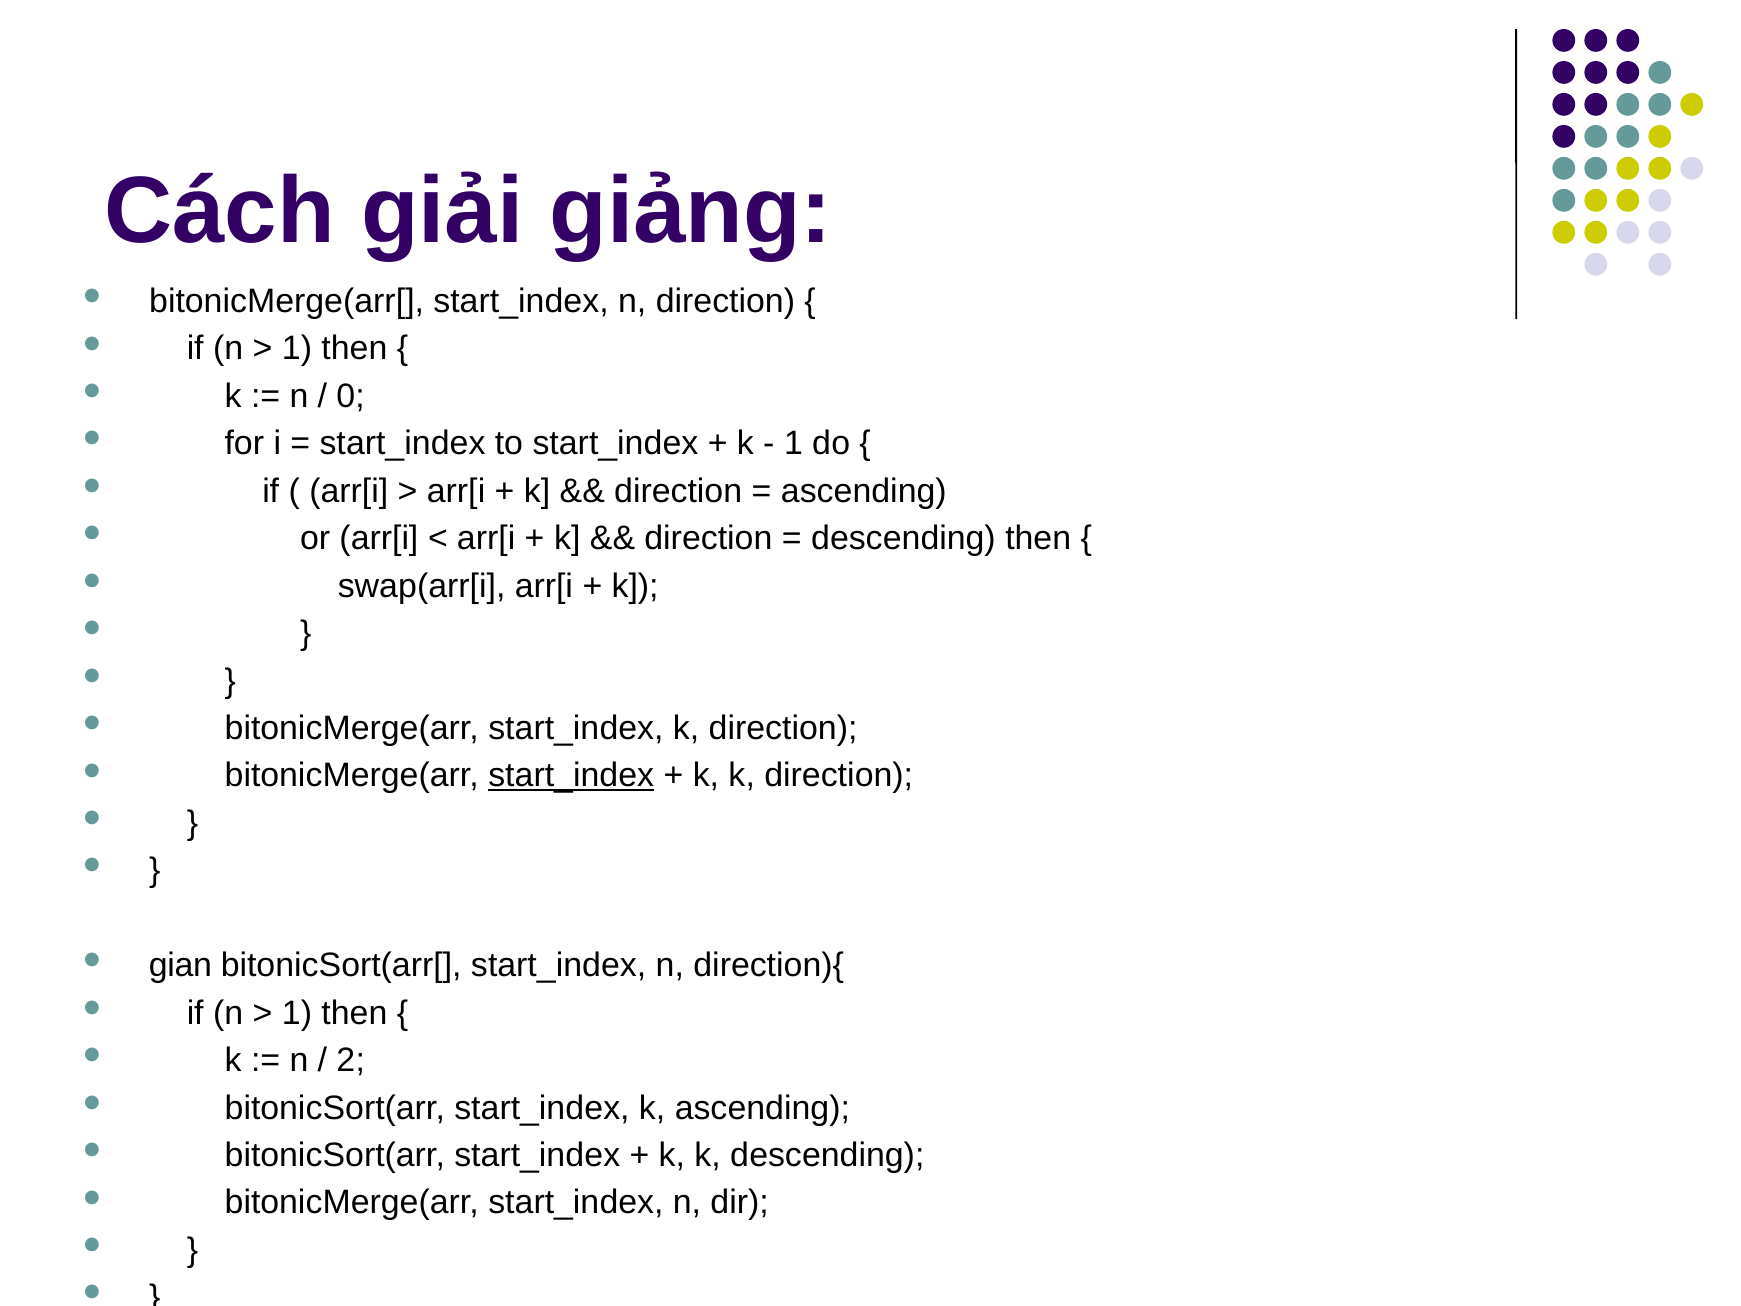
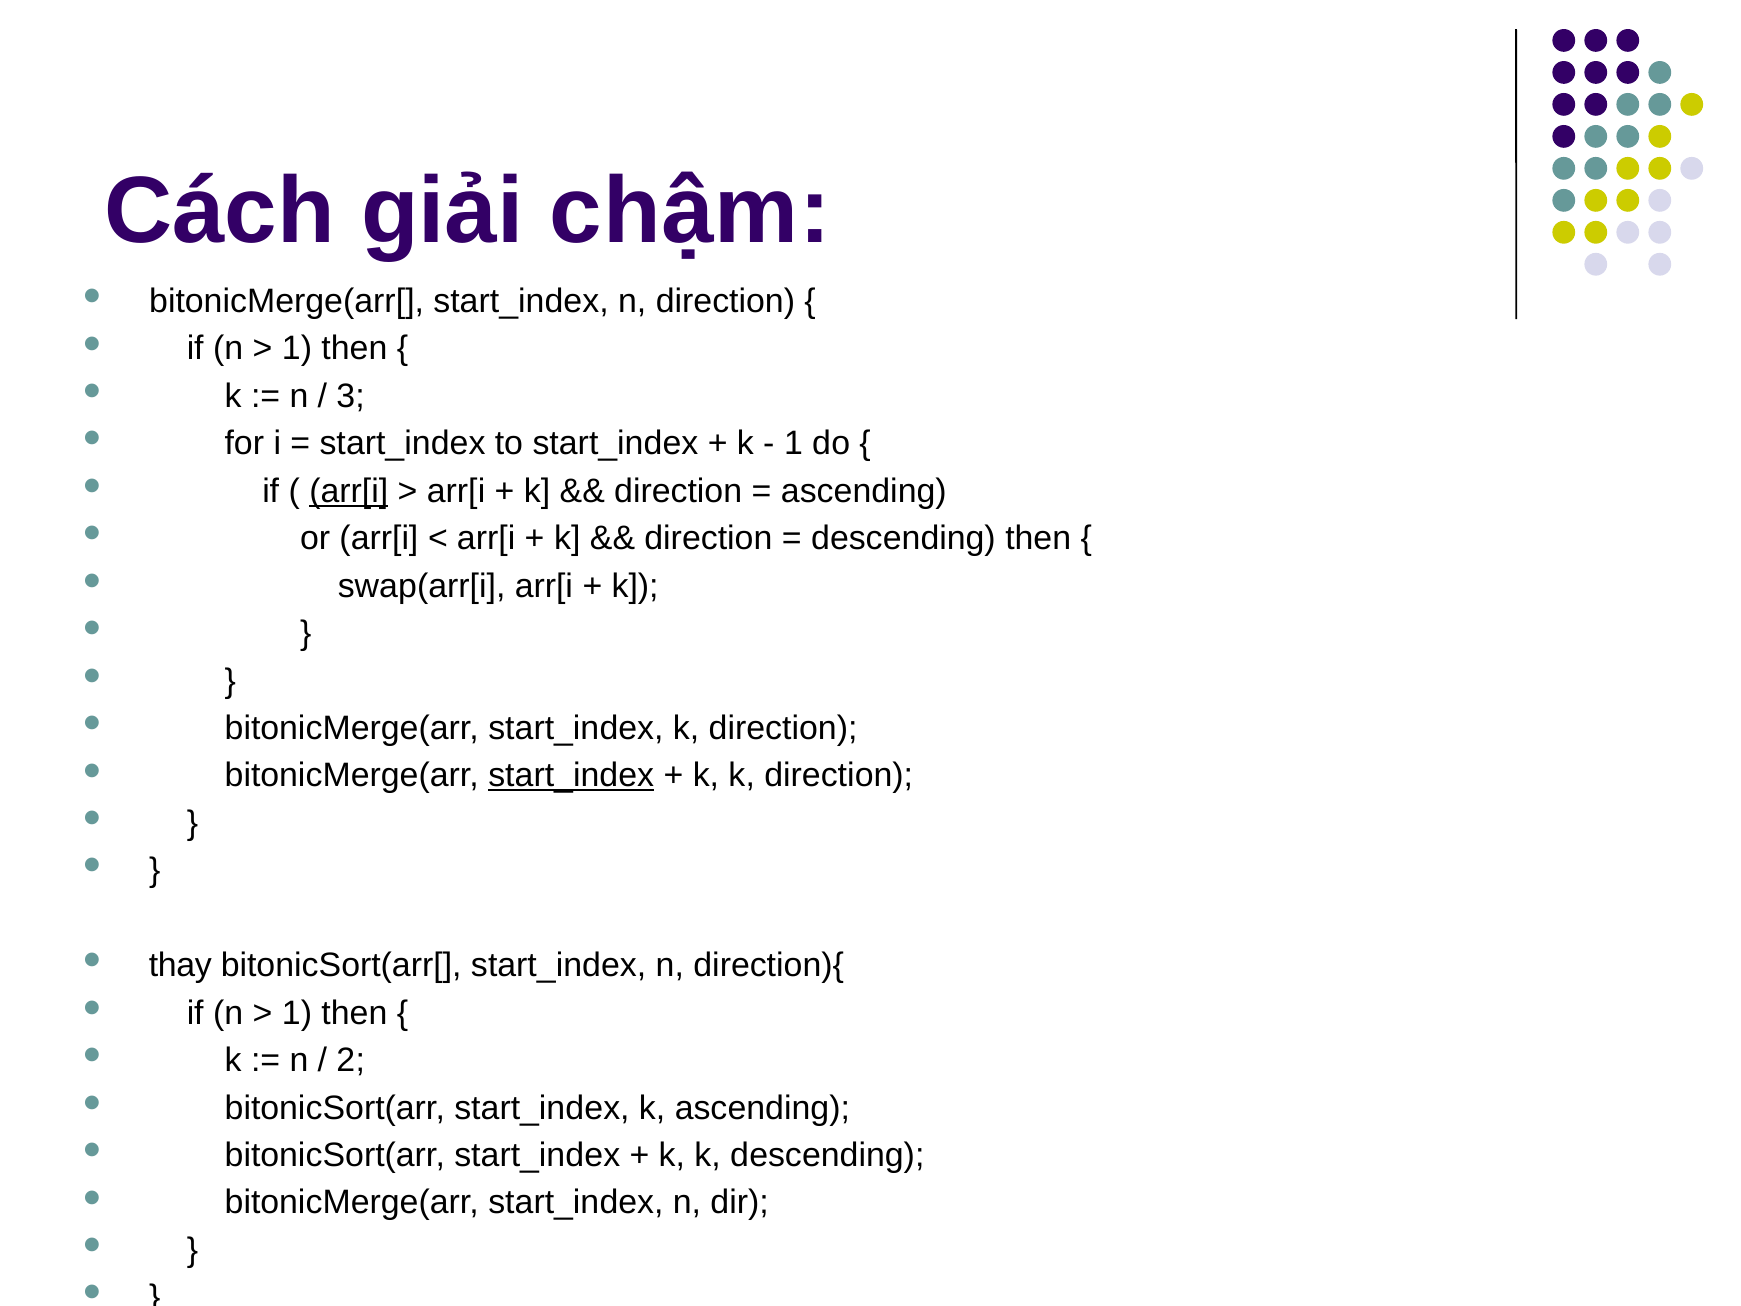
giảng: giảng -> chậm
0: 0 -> 3
arr[i at (349, 491) underline: none -> present
gian: gian -> thay
